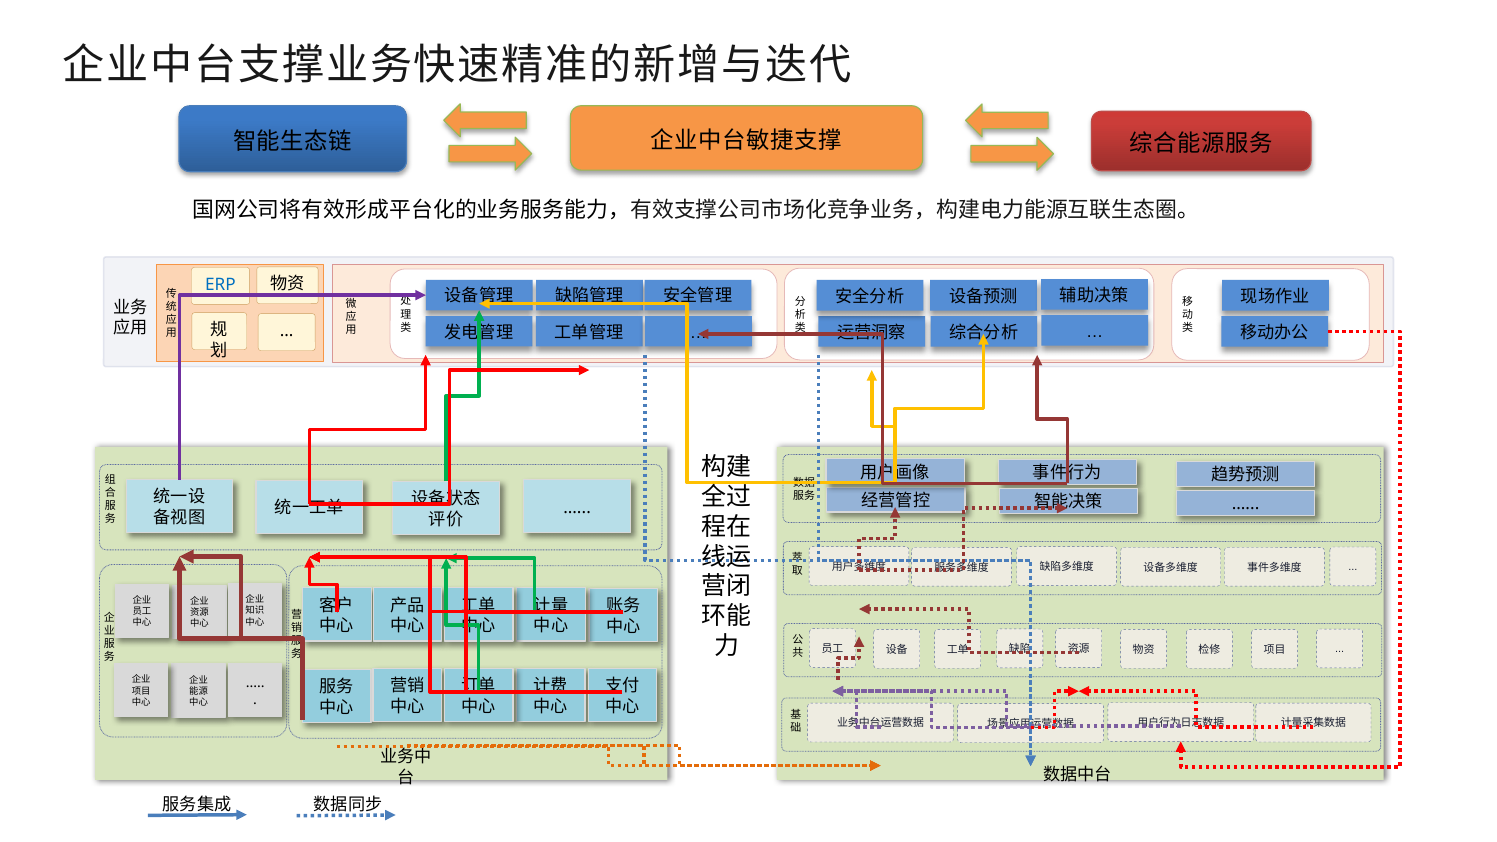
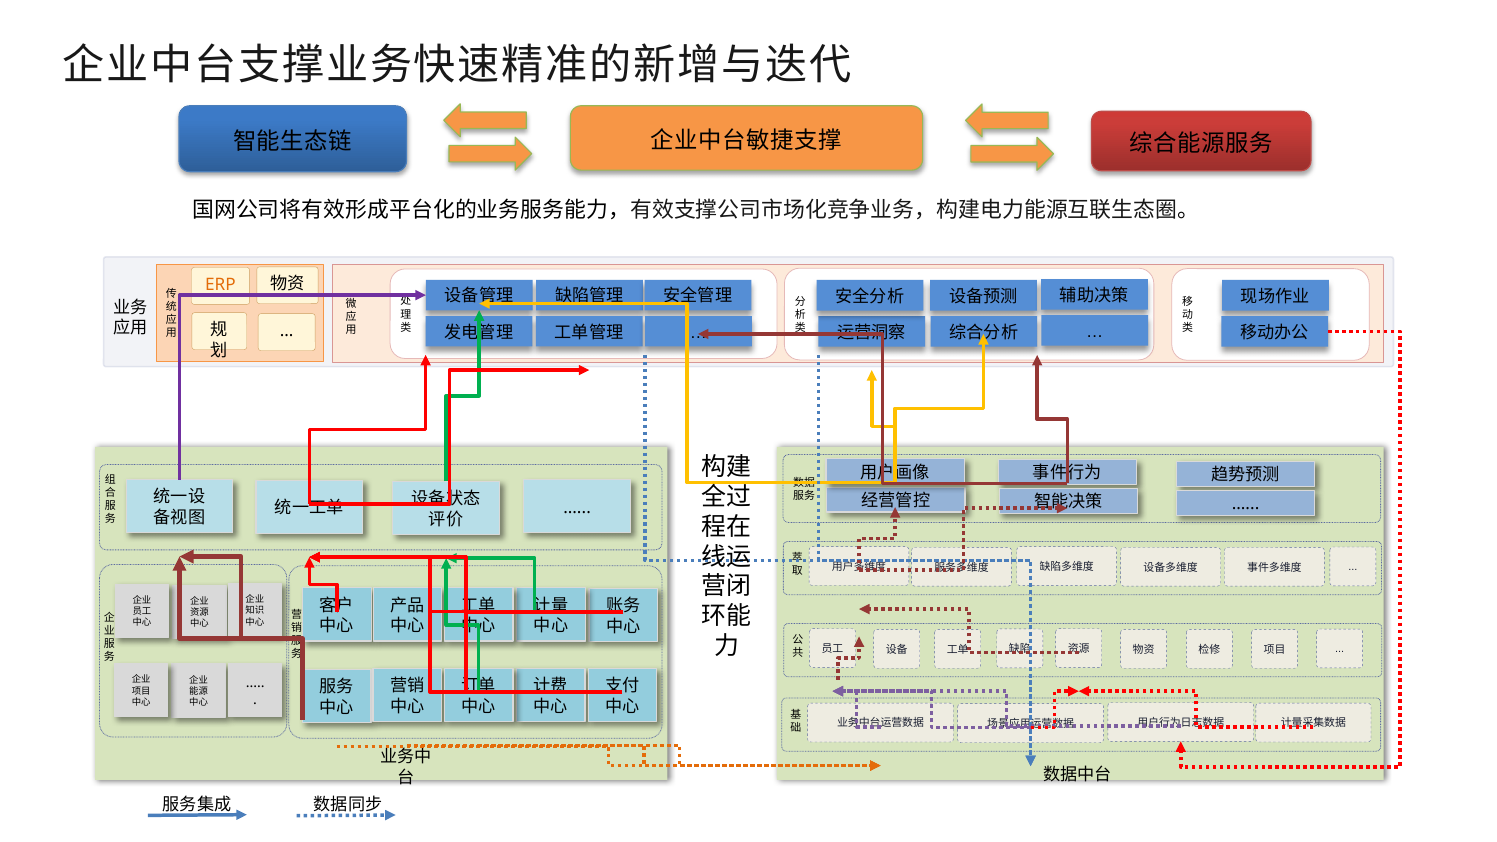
ERP colour: blue -> orange
